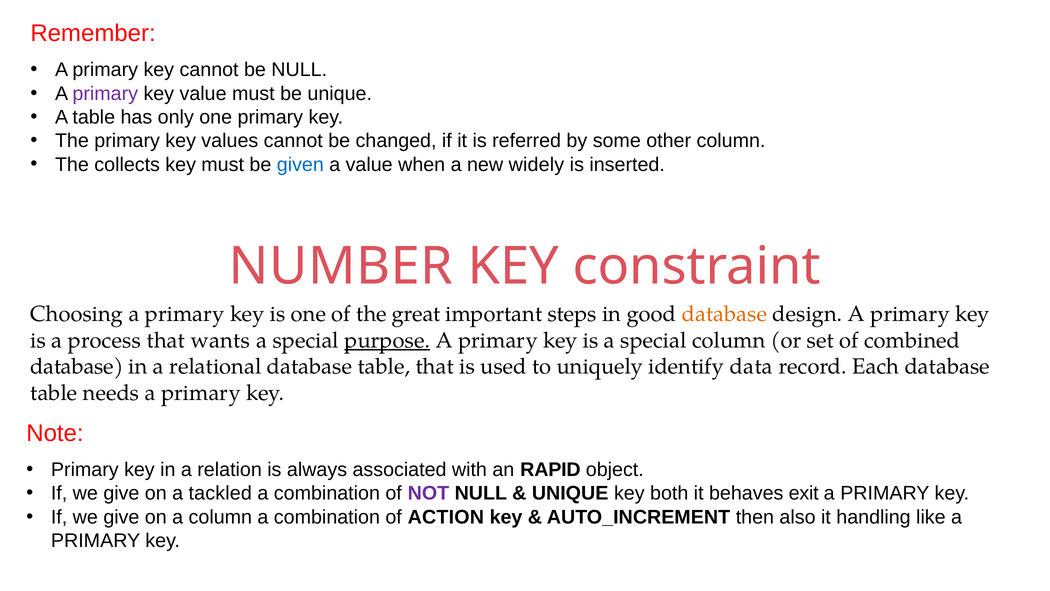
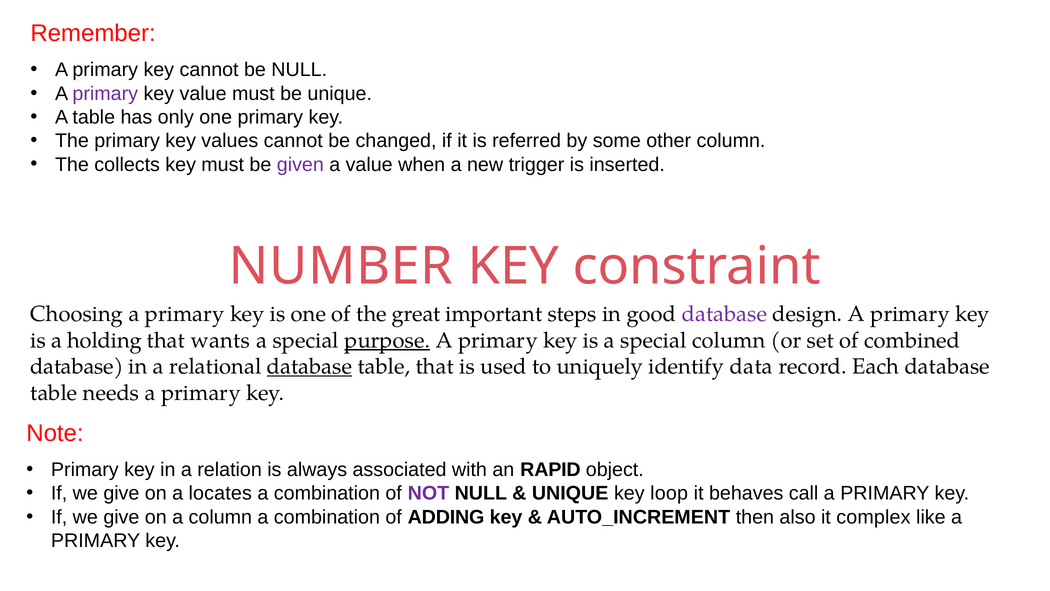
given colour: blue -> purple
widely: widely -> trigger
database at (724, 314) colour: orange -> purple
process: process -> holding
database at (309, 366) underline: none -> present
tackled: tackled -> locates
both: both -> loop
exit: exit -> call
ACTION: ACTION -> ADDING
handling: handling -> complex
